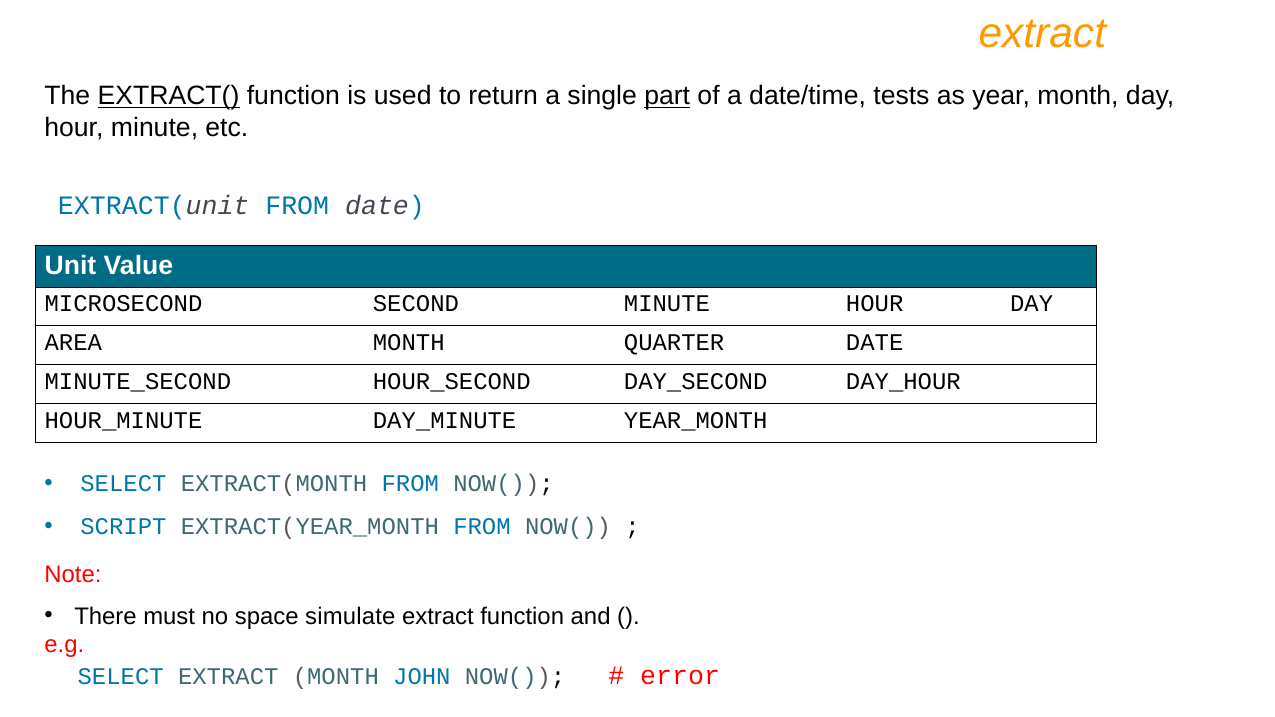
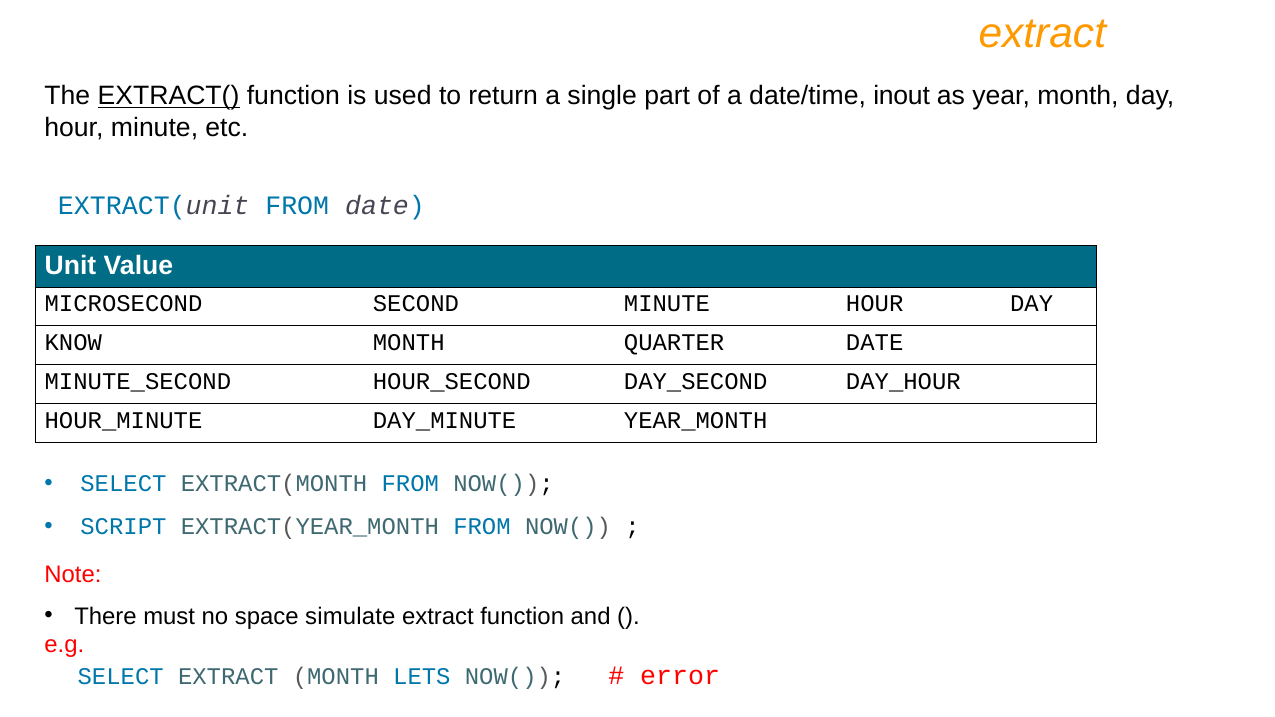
part underline: present -> none
tests: tests -> inout
AREA: AREA -> KNOW
JOHN: JOHN -> LETS
